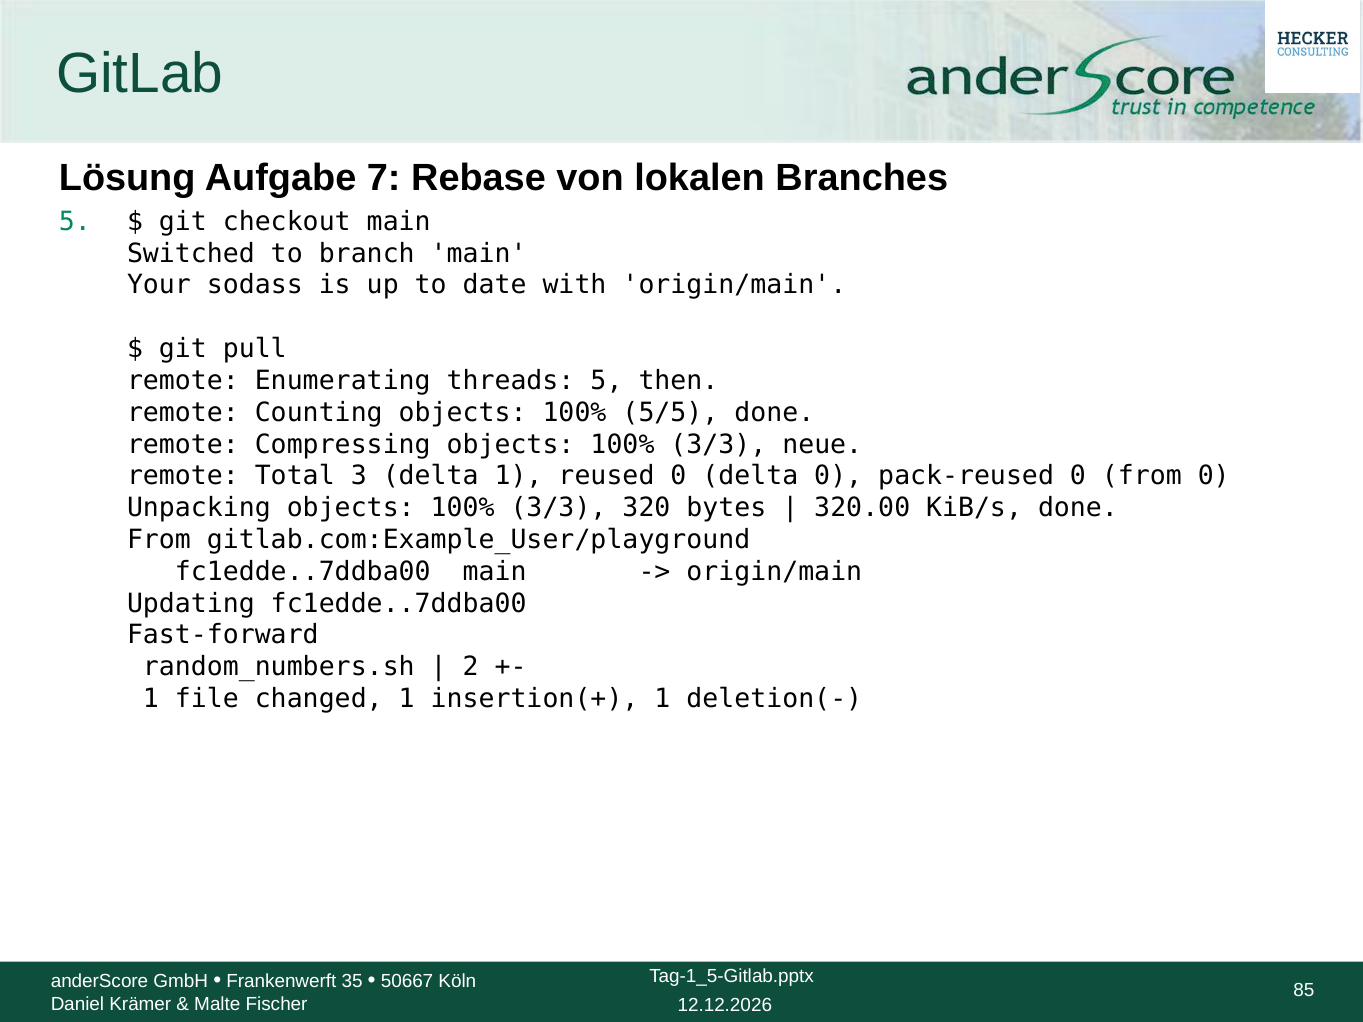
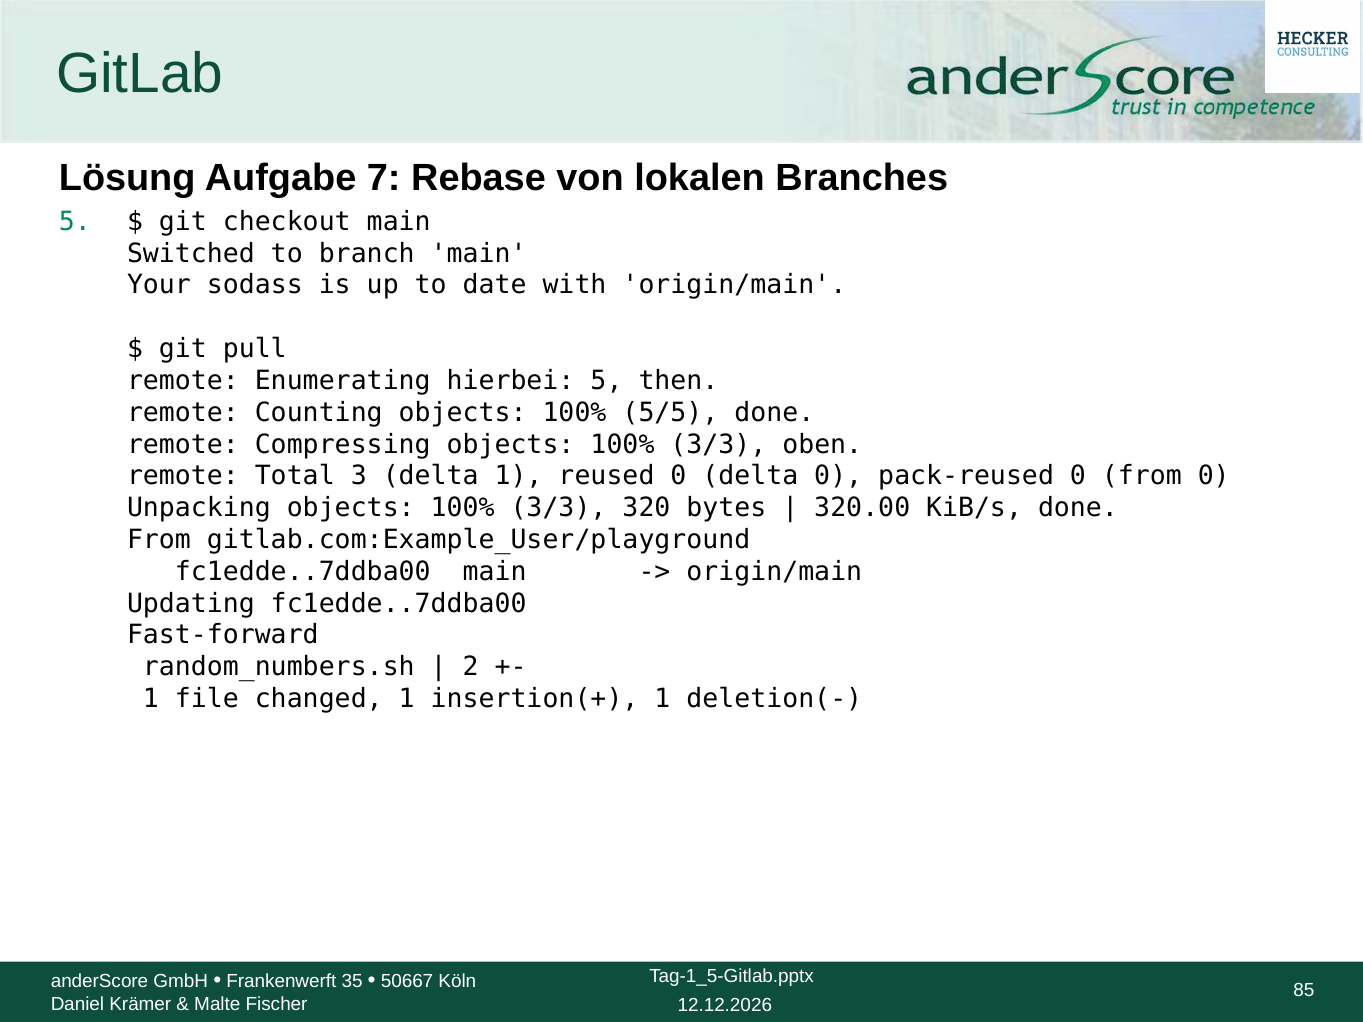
threads: threads -> hierbei
neue: neue -> oben
